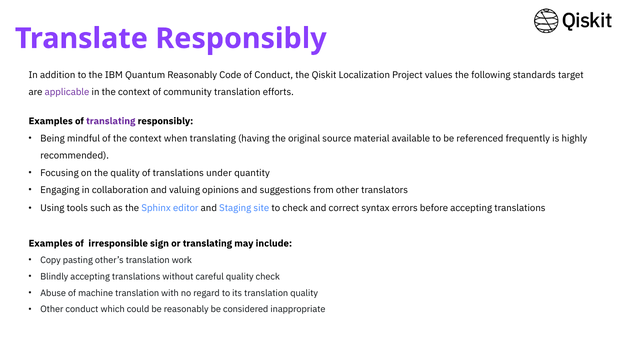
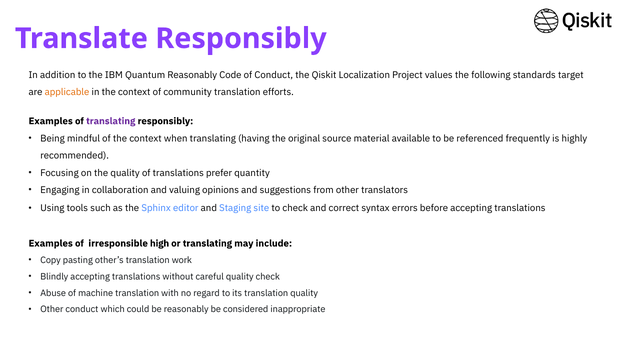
applicable colour: purple -> orange
under: under -> prefer
sign: sign -> high
